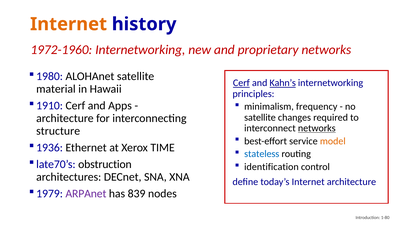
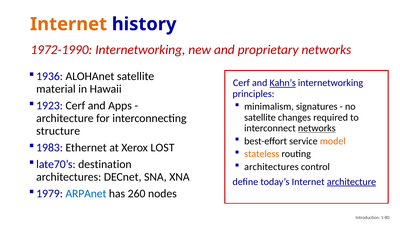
1972-1960: 1972-1960 -> 1972-1990
1980: 1980 -> 1936
Cerf at (241, 83) underline: present -> none
1910: 1910 -> 1923
frequency: frequency -> signatures
1936: 1936 -> 1983
TIME: TIME -> LOST
stateless colour: blue -> orange
obstruction: obstruction -> destination
identification at (271, 167): identification -> architectures
architecture at (351, 182) underline: none -> present
ARPAnet colour: purple -> blue
839: 839 -> 260
